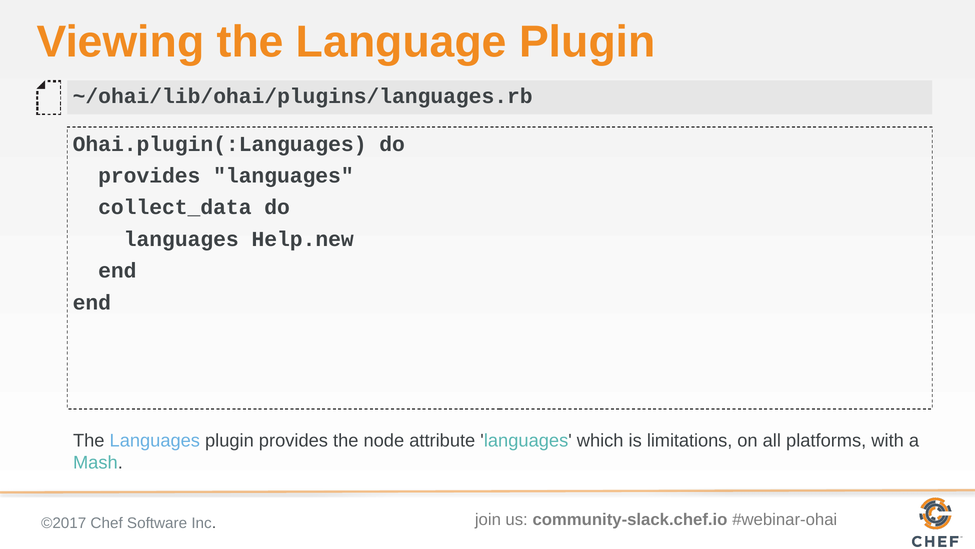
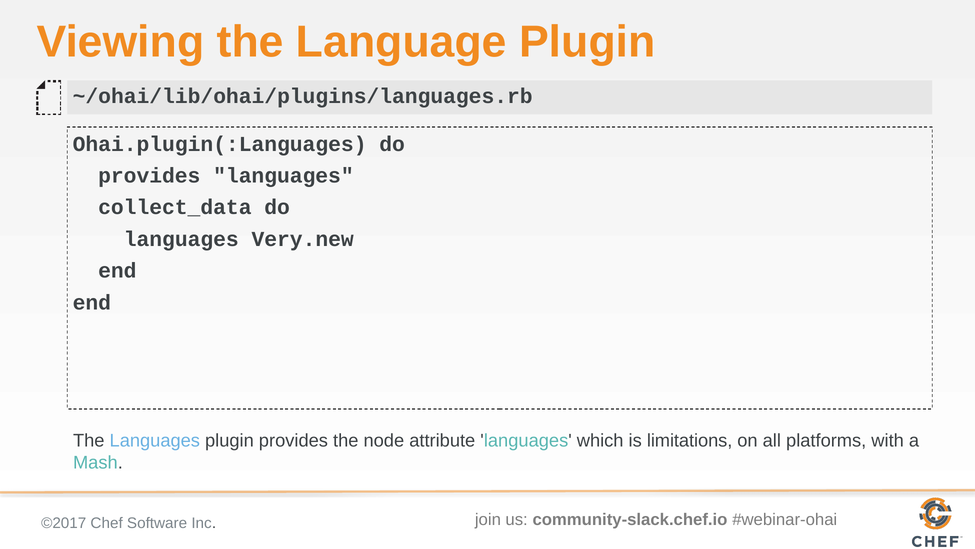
Help.new: Help.new -> Very.new
